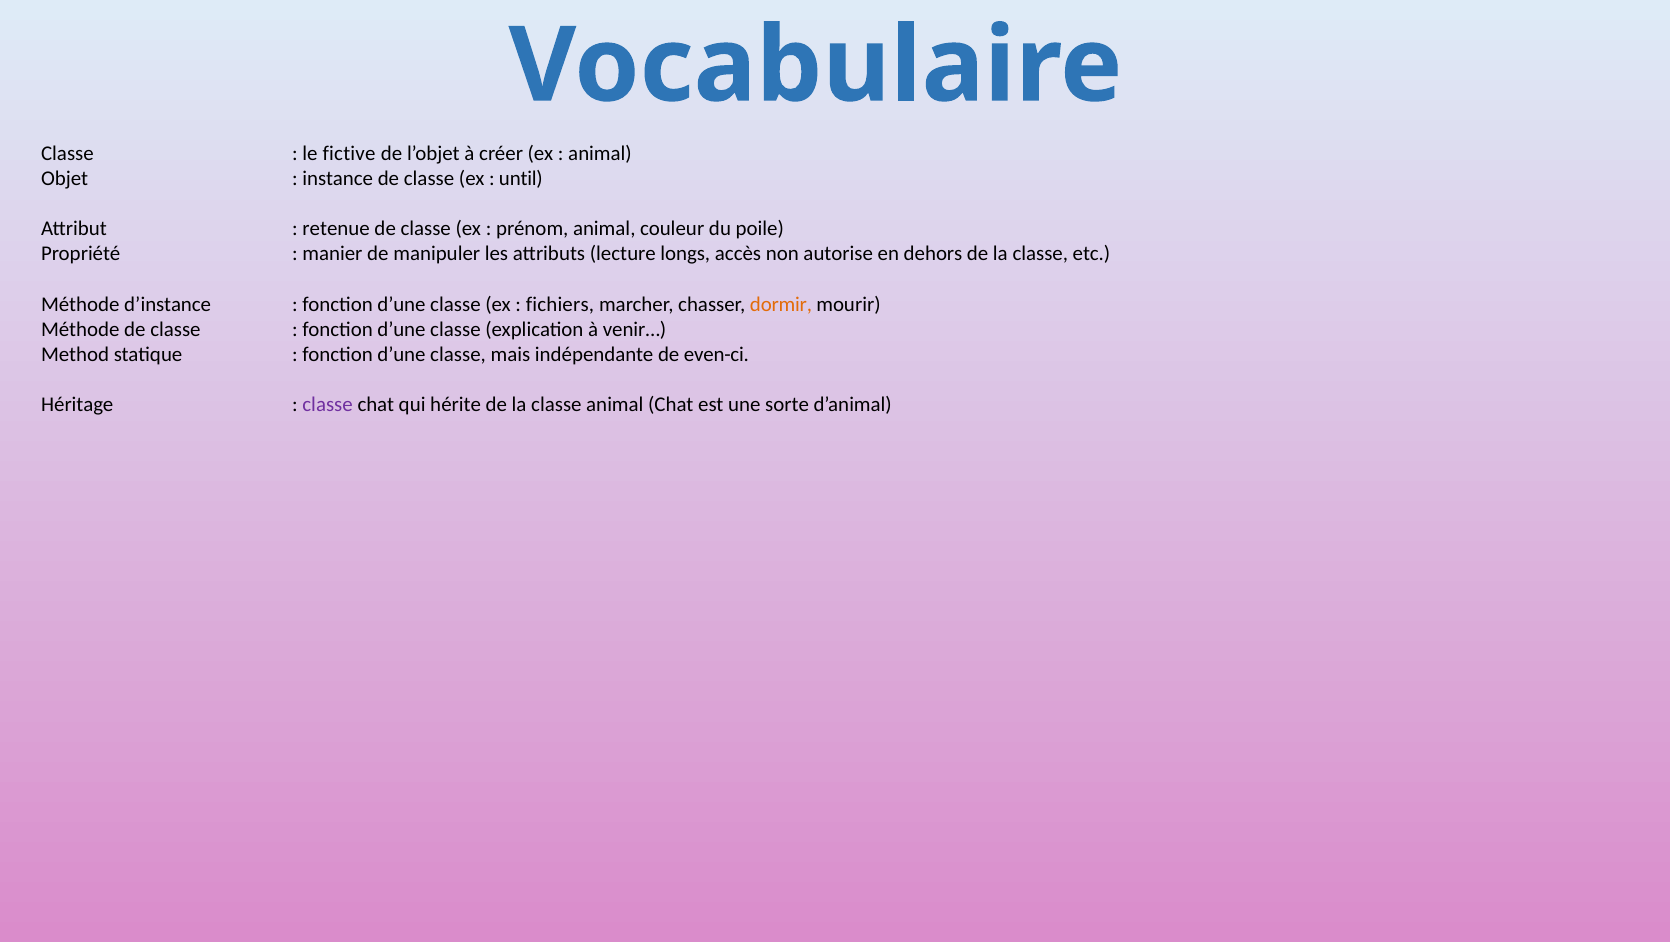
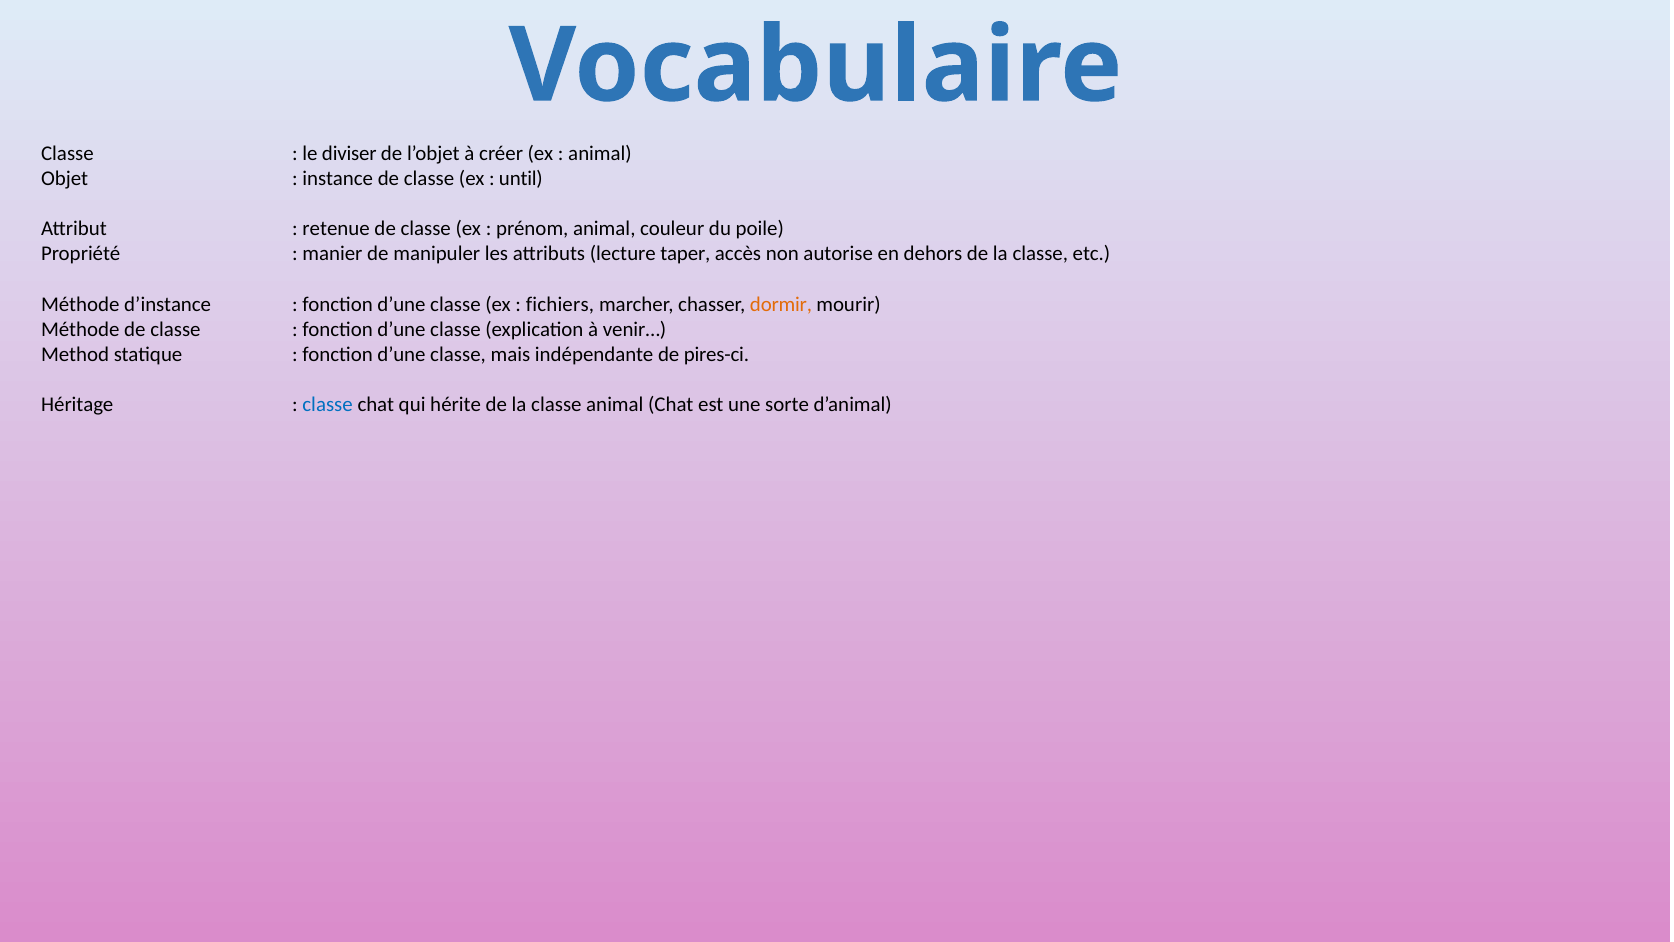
fictive: fictive -> diviser
longs: longs -> taper
even-ci: even-ci -> pires-ci
classe at (328, 405) colour: purple -> blue
